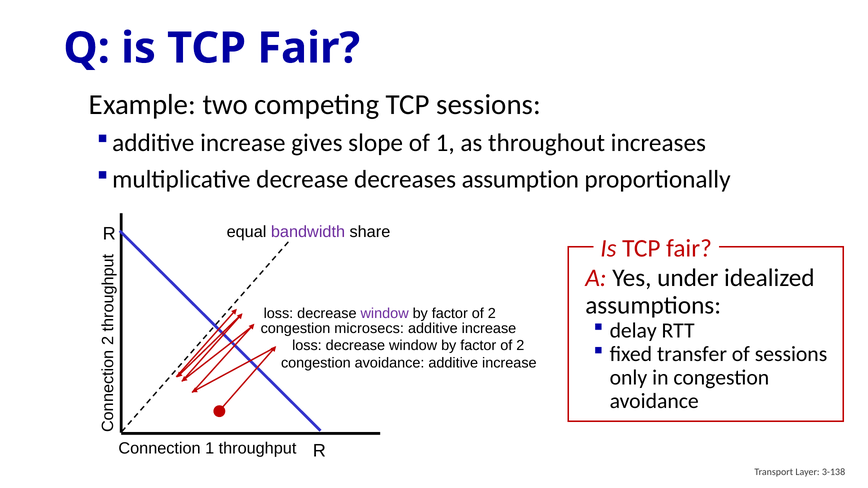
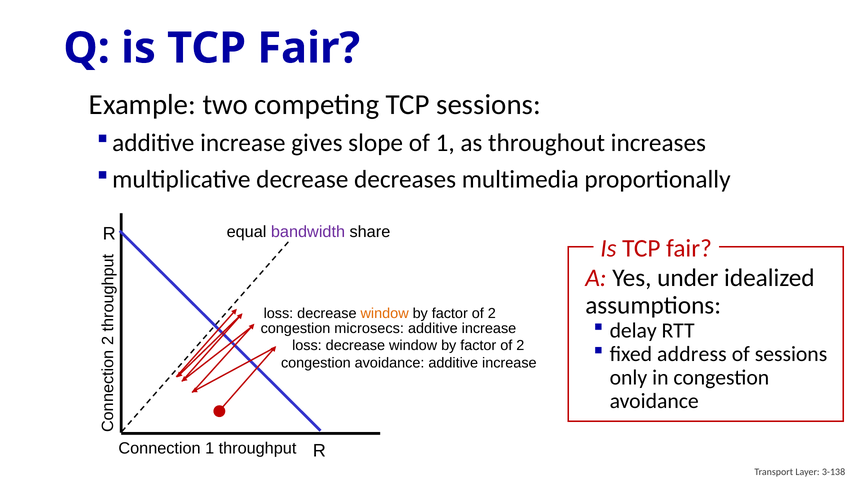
assumption: assumption -> multimedia
window at (385, 314) colour: purple -> orange
transfer: transfer -> address
